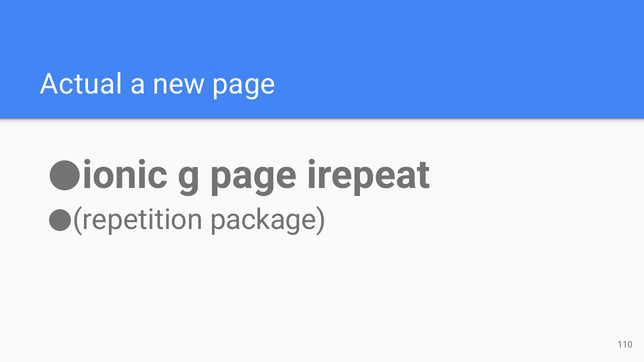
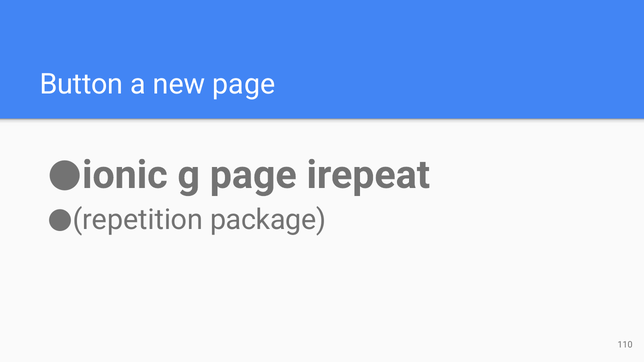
Actual: Actual -> Button
